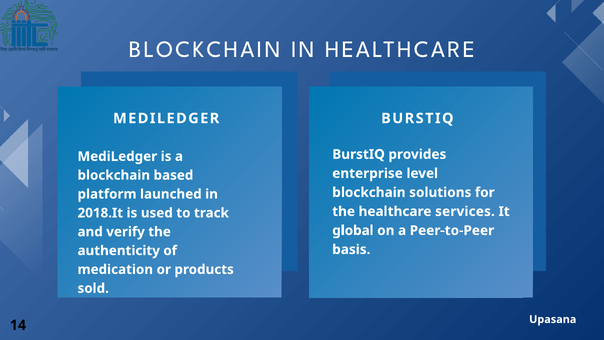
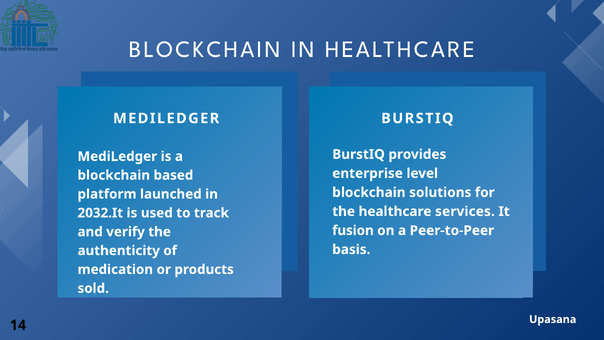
2018.It: 2018.It -> 2032.It
global: global -> fusion
